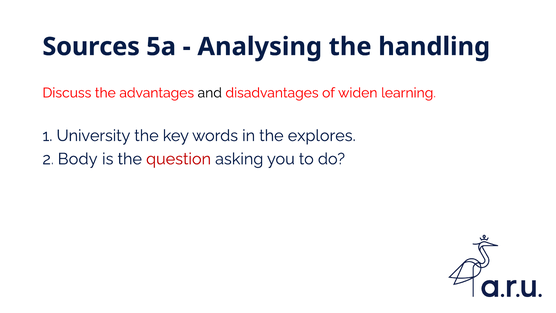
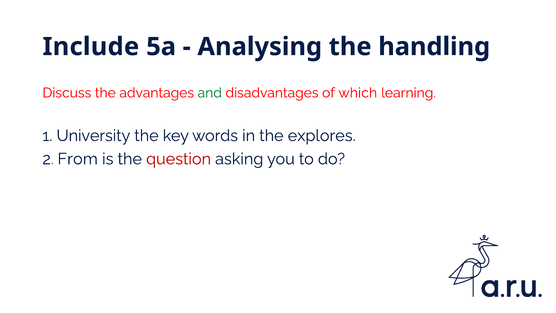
Sources: Sources -> Include
and colour: black -> green
widen: widen -> which
Body: Body -> From
